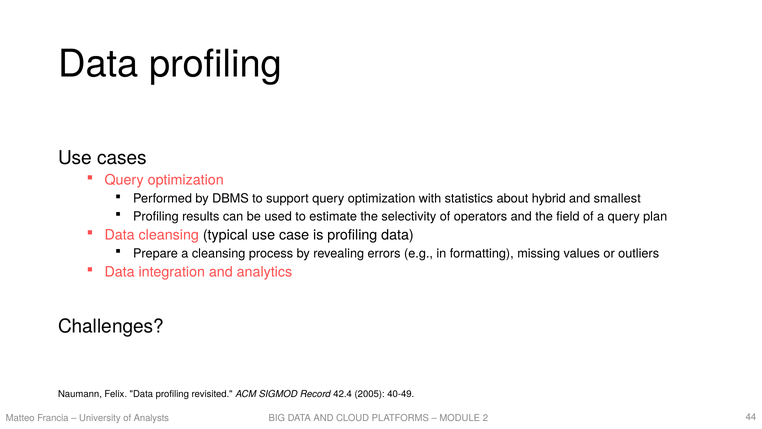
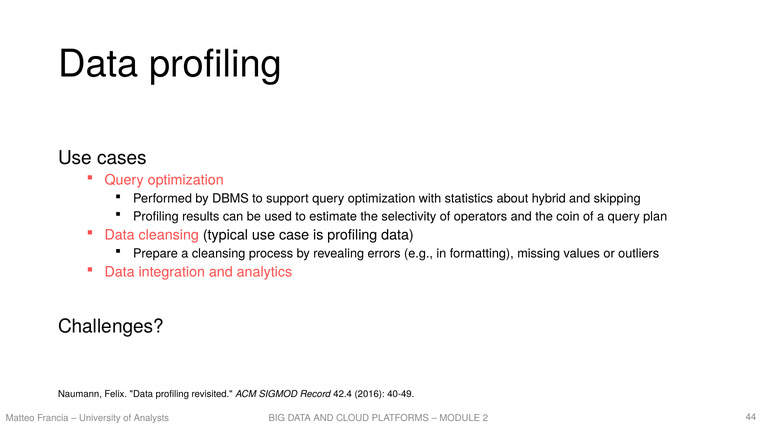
smallest: smallest -> skipping
field: field -> coin
2005: 2005 -> 2016
